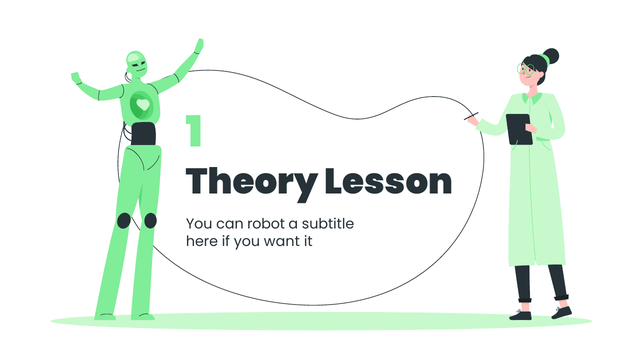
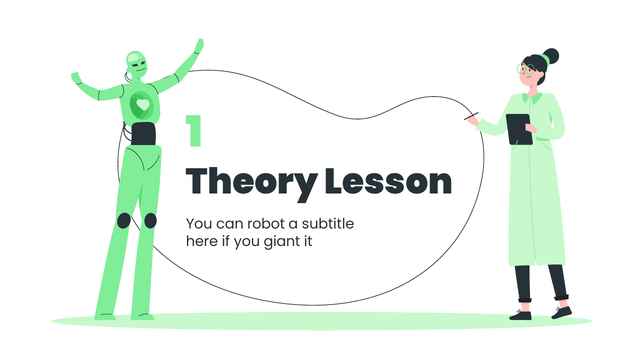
want: want -> giant
